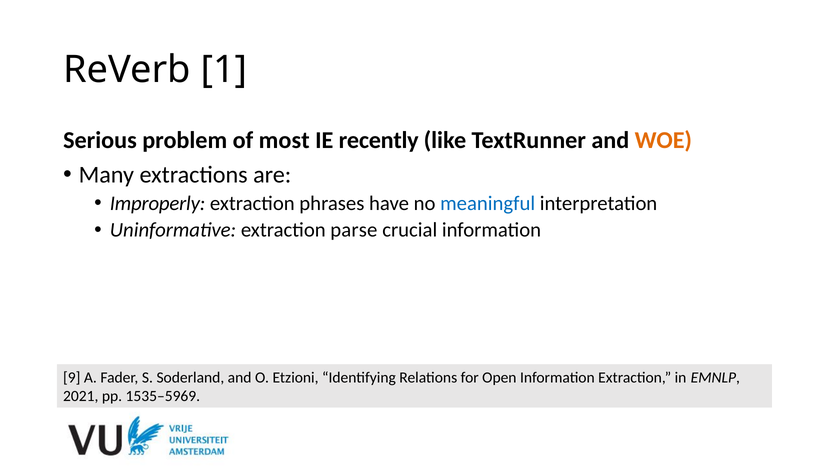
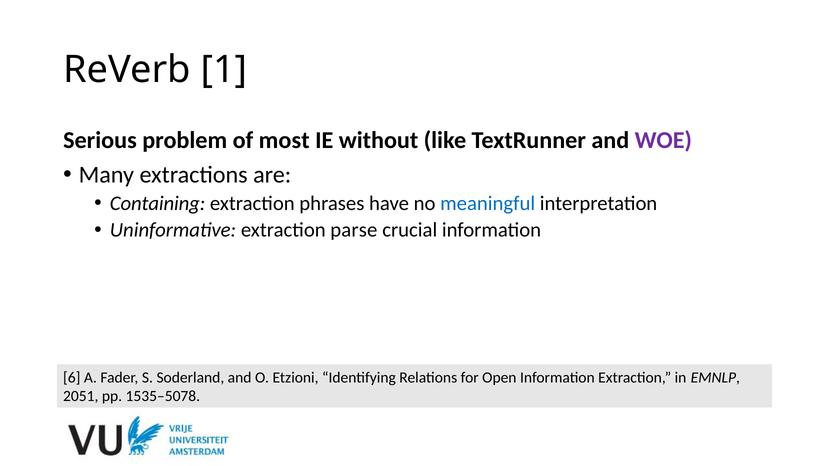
recently: recently -> without
WOE colour: orange -> purple
Improperly: Improperly -> Containing
9: 9 -> 6
2021: 2021 -> 2051
1535–5969: 1535–5969 -> 1535–5078
